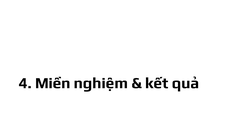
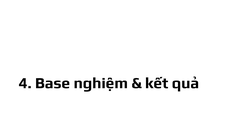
Miền: Miền -> Base
